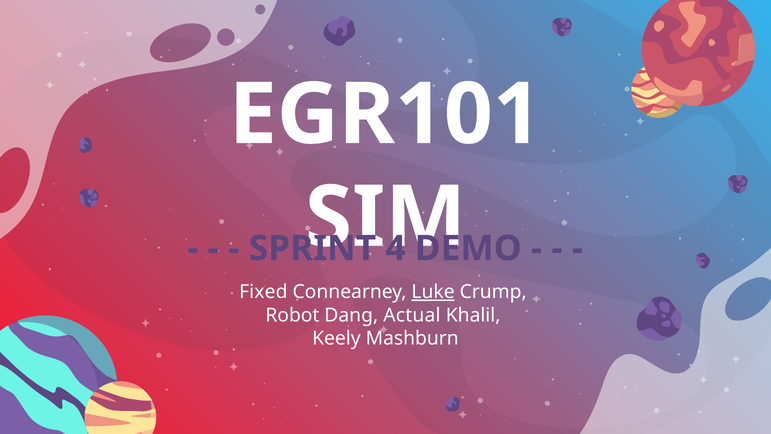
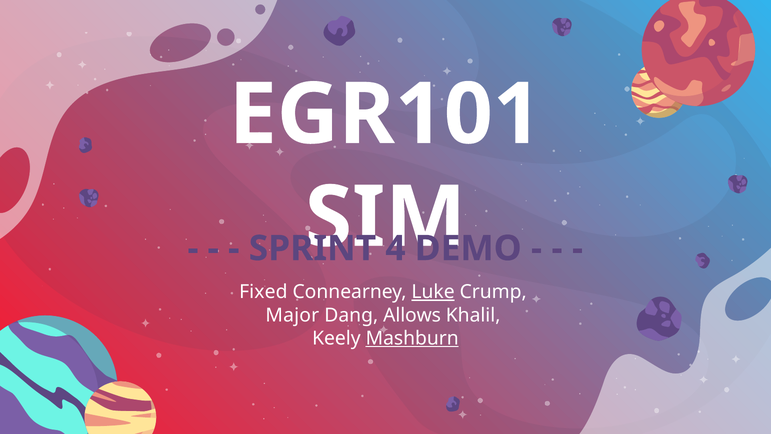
Robot: Robot -> Major
Actual: Actual -> Allows
Mashburn underline: none -> present
